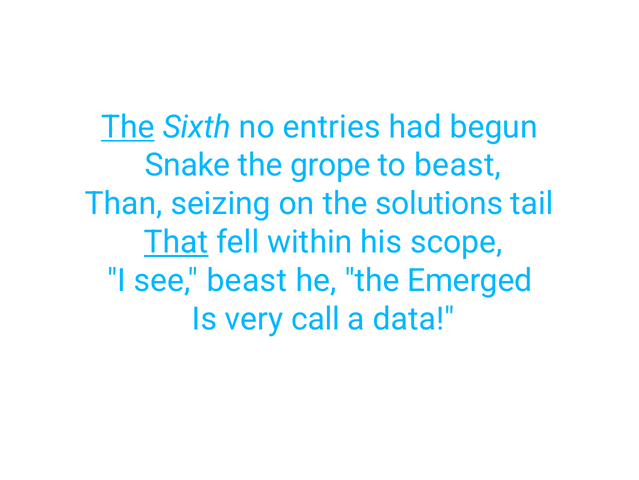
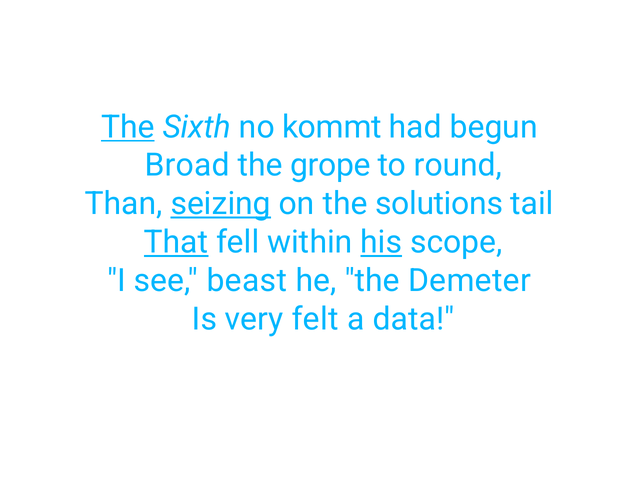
entries: entries -> kommt
Snake: Snake -> Broad
to beast: beast -> round
seizing underline: none -> present
his underline: none -> present
Emerged: Emerged -> Demeter
call: call -> felt
